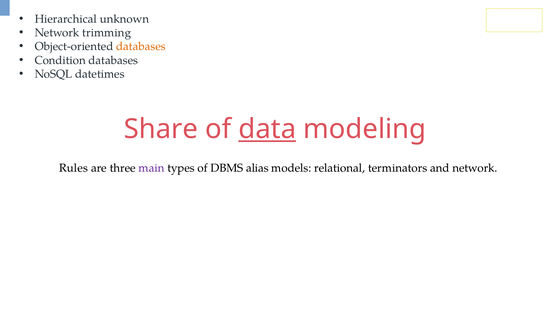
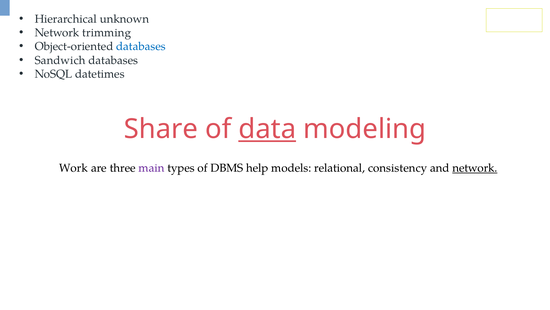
databases at (141, 46) colour: orange -> blue
Condition: Condition -> Sandwich
Rules: Rules -> Work
alias: alias -> help
terminators: terminators -> consistency
network at (475, 168) underline: none -> present
